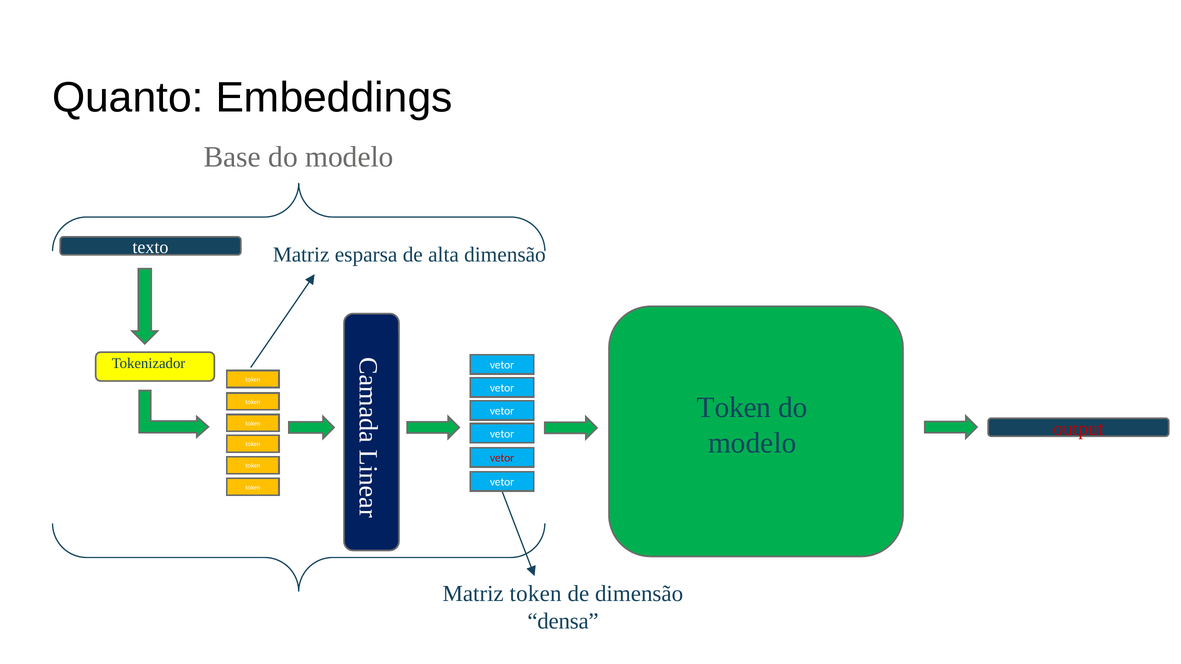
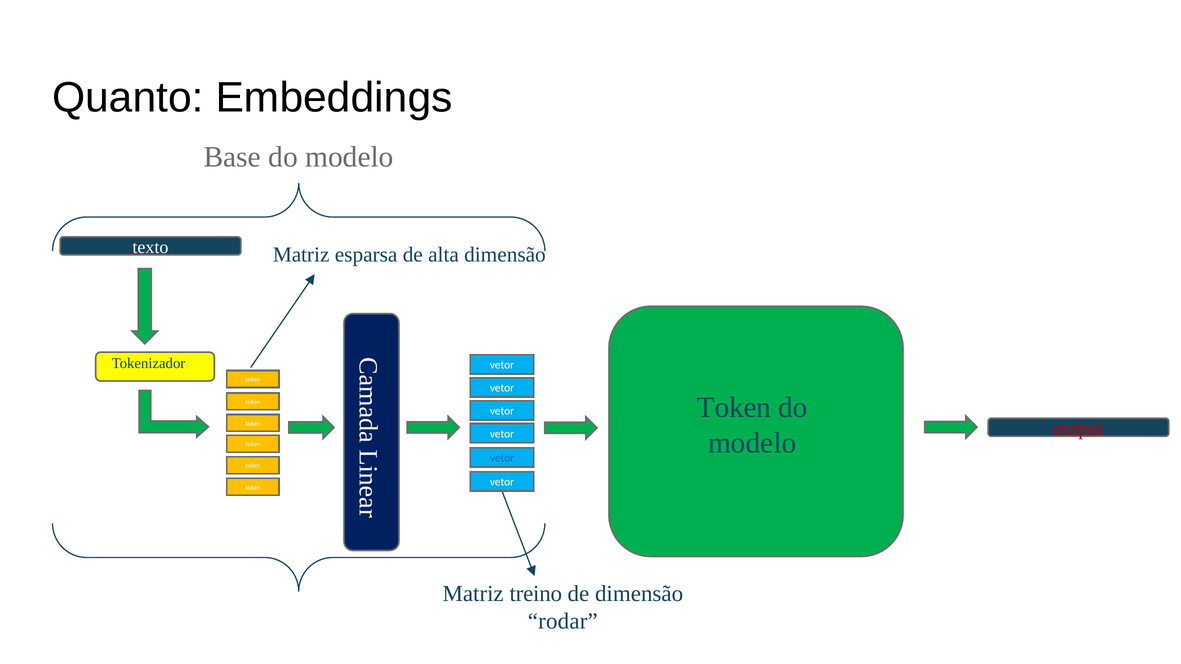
vetor at (502, 458) colour: red -> blue
Matriz token: token -> treino
densa: densa -> rodar
